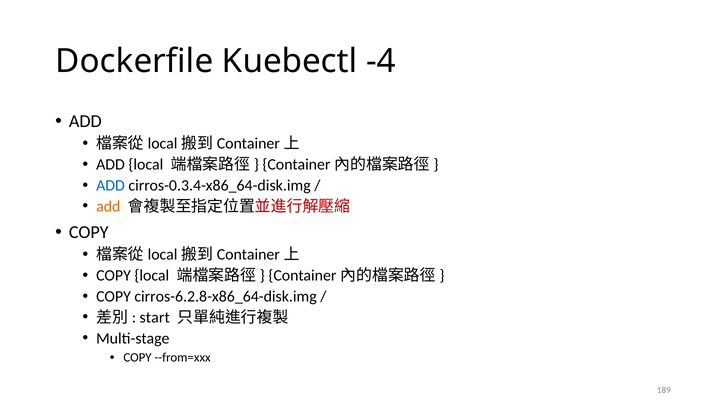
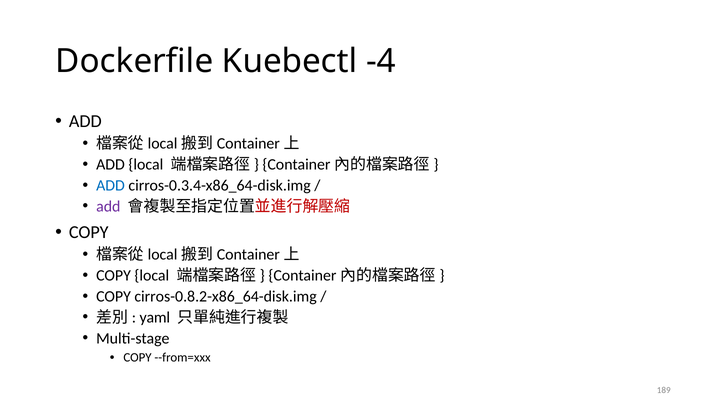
add at (108, 206) colour: orange -> purple
cirros-6.2.8-x86_64-disk.img: cirros-6.2.8-x86_64-disk.img -> cirros-0.8.2-x86_64-disk.img
start: start -> yaml
